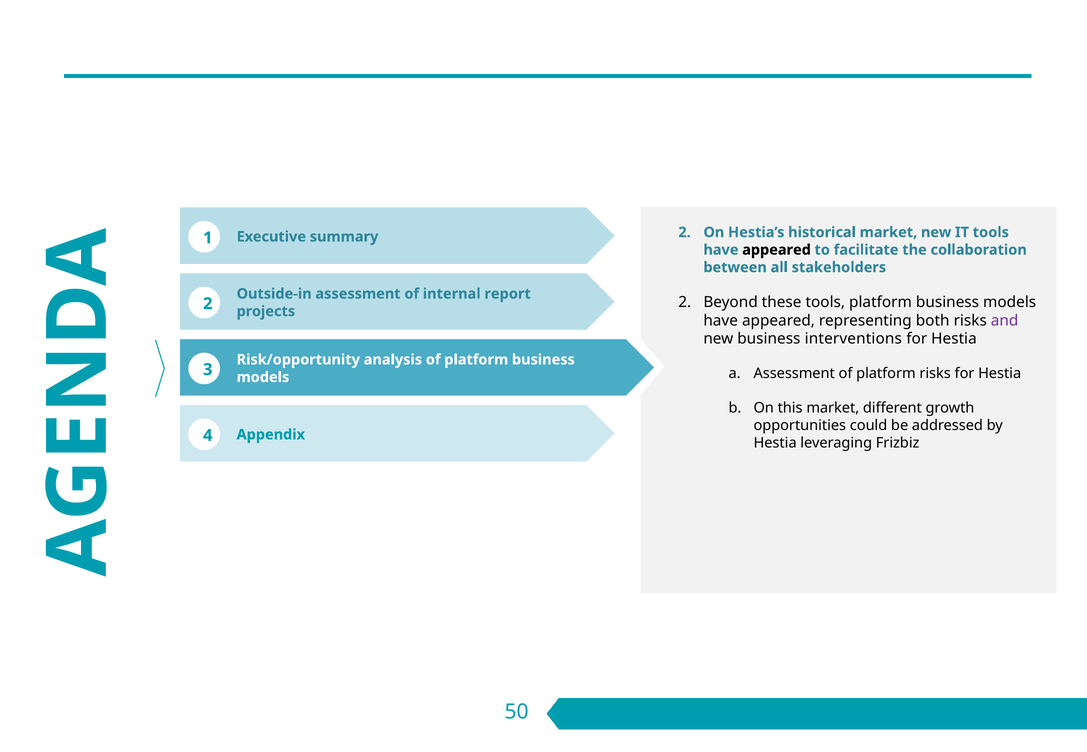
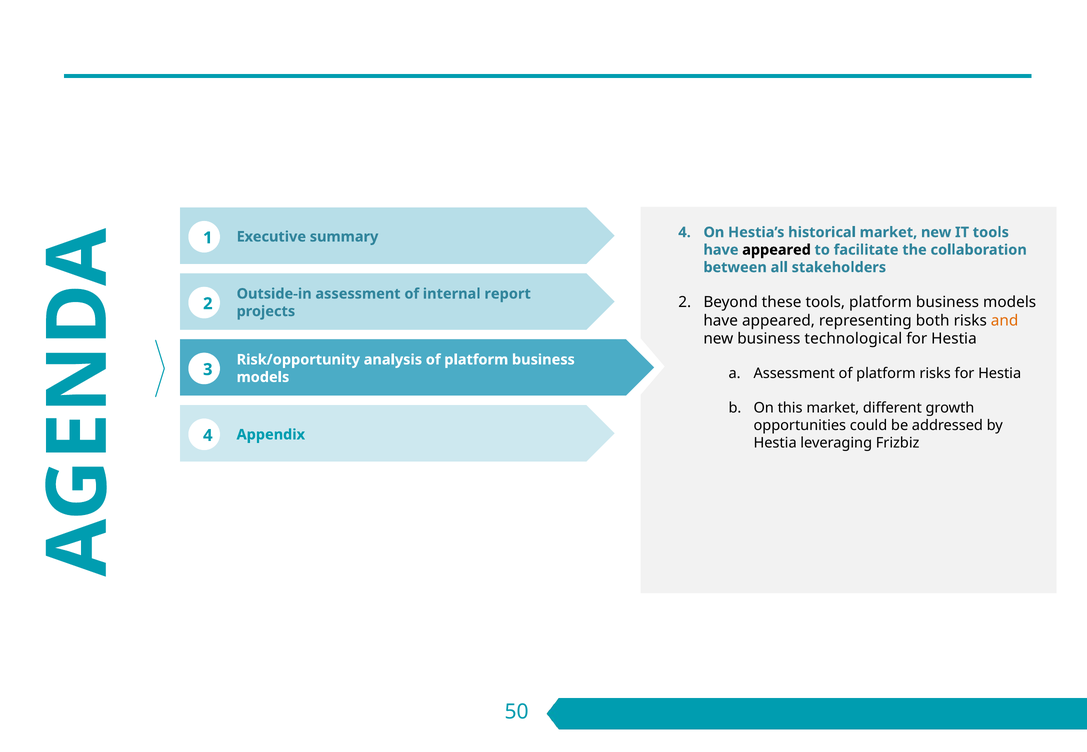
2 at (685, 233): 2 -> 4
and colour: purple -> orange
interventions: interventions -> technological
